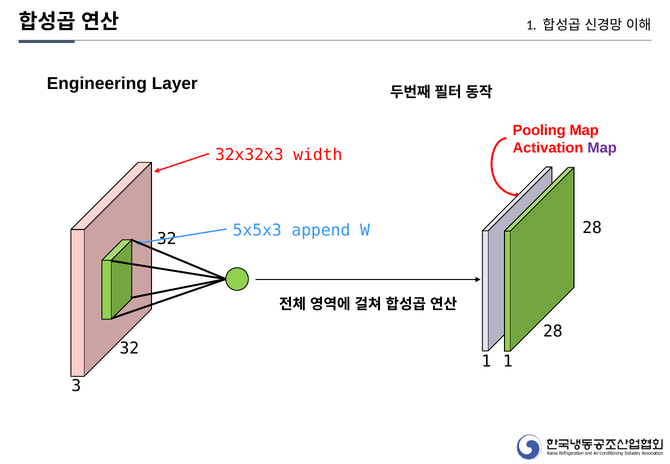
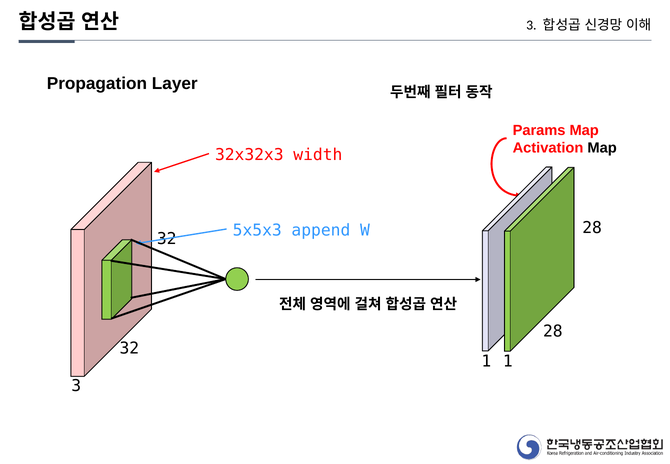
1 at (531, 25): 1 -> 3
Engineering: Engineering -> Propagation
Pooling: Pooling -> Params
Map at (602, 148) colour: purple -> black
